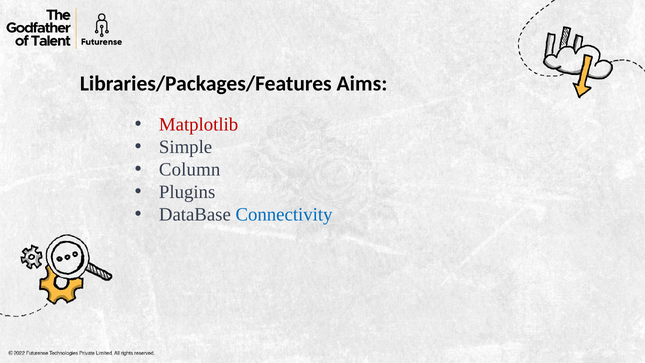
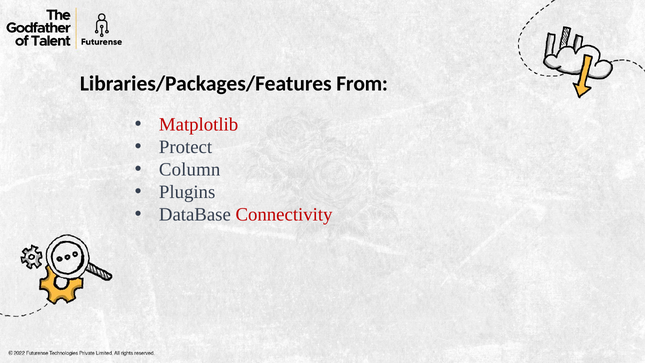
Aims: Aims -> From
Simple: Simple -> Protect
Connectivity colour: blue -> red
